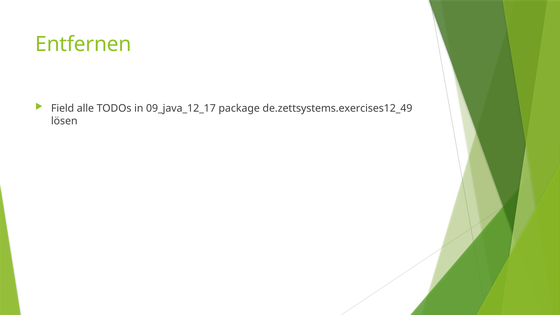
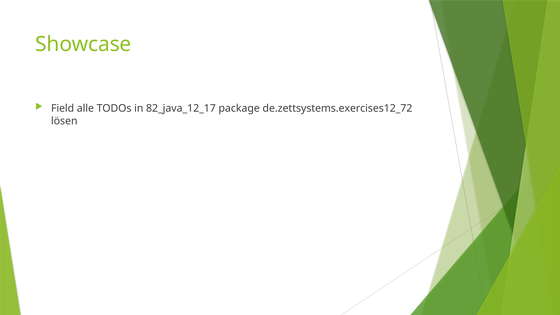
Entfernen: Entfernen -> Showcase
09_java_12_17: 09_java_12_17 -> 82_java_12_17
de.zettsystems.exercises12_49: de.zettsystems.exercises12_49 -> de.zettsystems.exercises12_72
